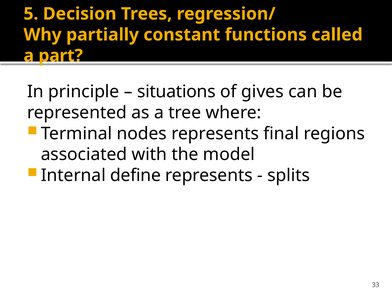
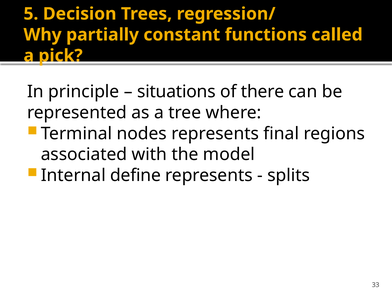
part: part -> pick
gives: gives -> there
